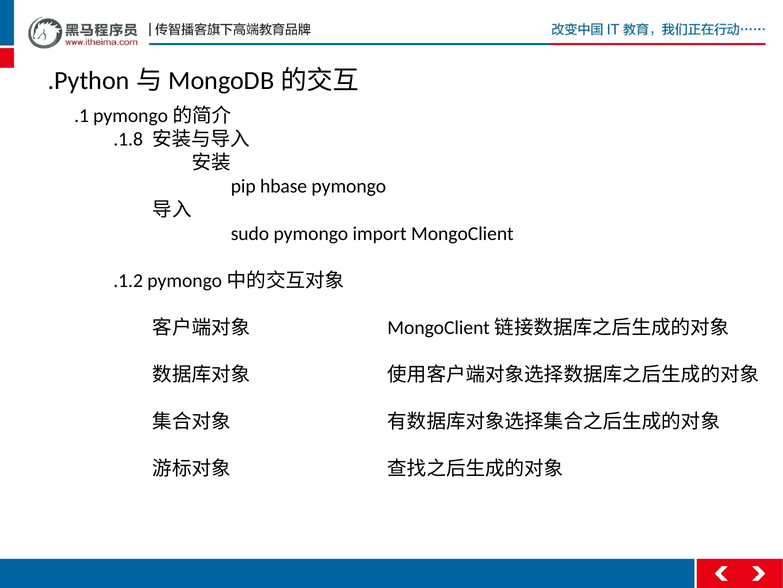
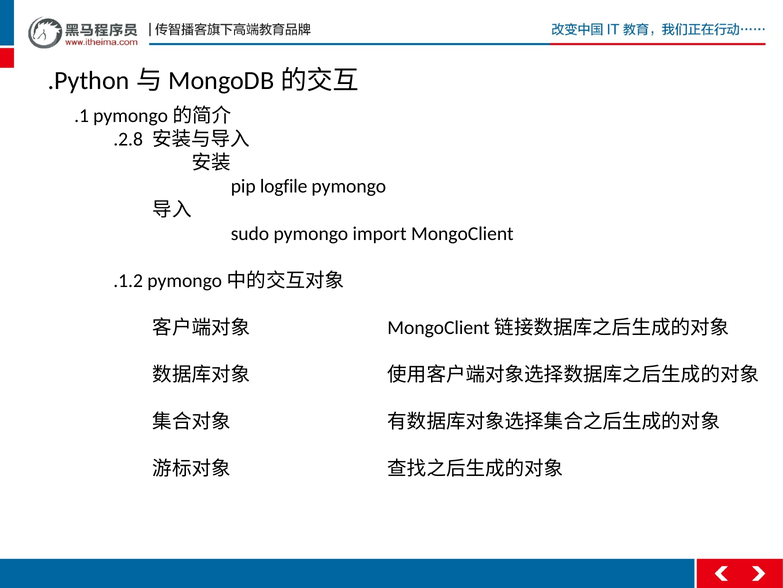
.1.8: .1.8 -> .2.8
hbase: hbase -> logfile
